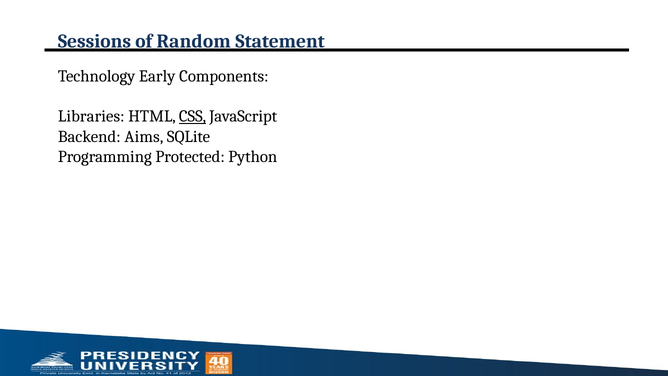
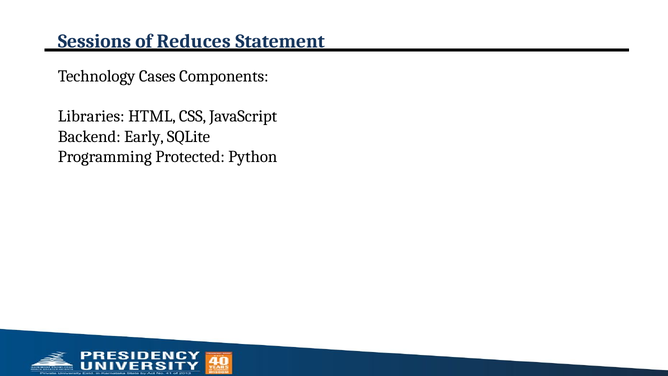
Random: Random -> Reduces
Early: Early -> Cases
CSS underline: present -> none
Aims: Aims -> Early
